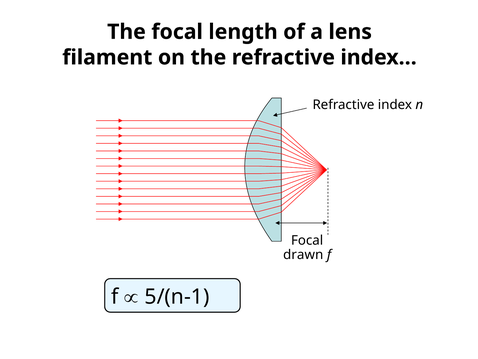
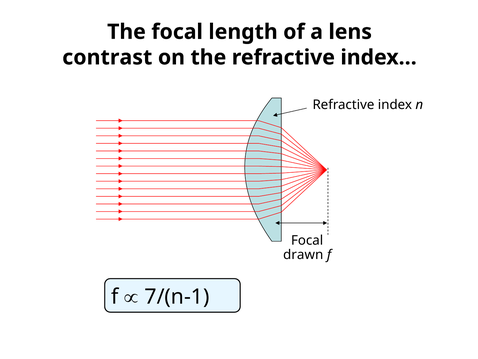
filament: filament -> contrast
5/(n-1: 5/(n-1 -> 7/(n-1
